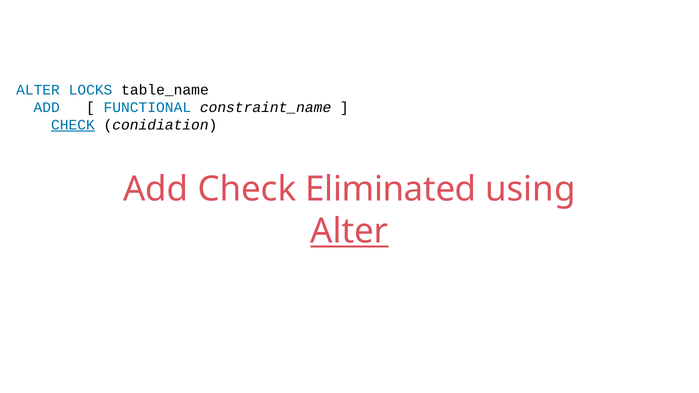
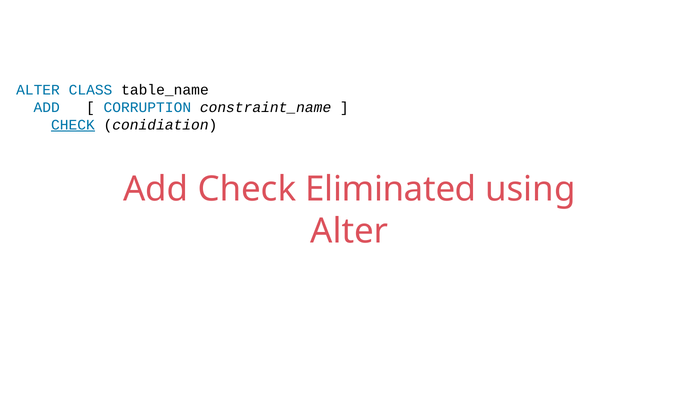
LOCKS: LOCKS -> CLASS
FUNCTIONAL: FUNCTIONAL -> CORRUPTION
Alter at (349, 231) underline: present -> none
